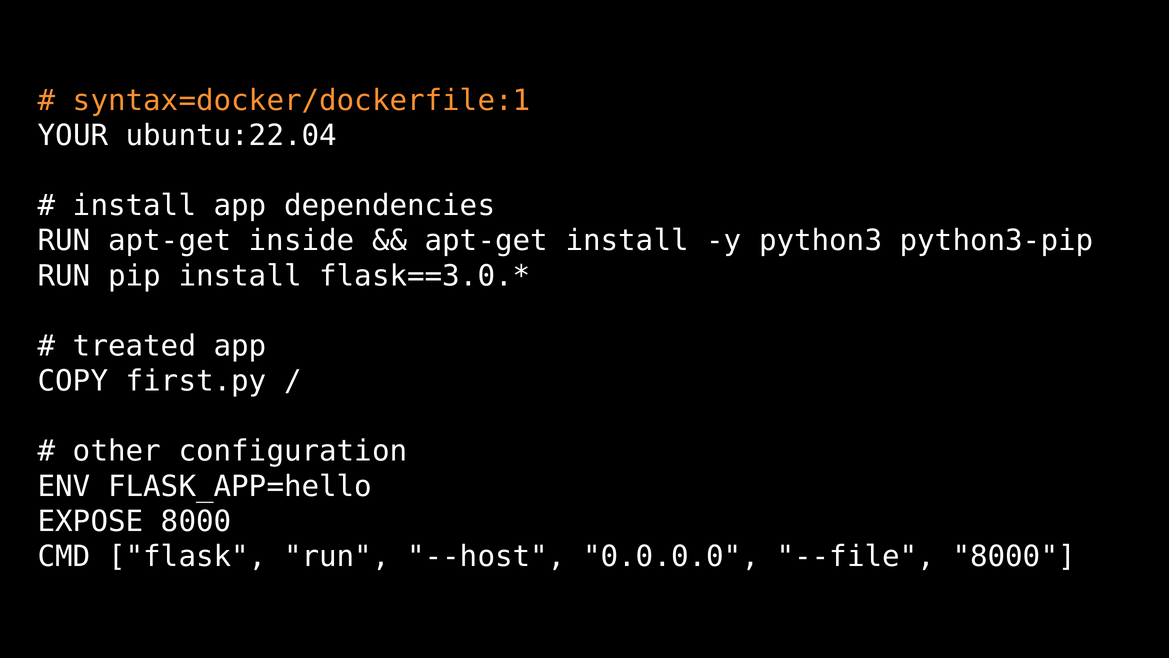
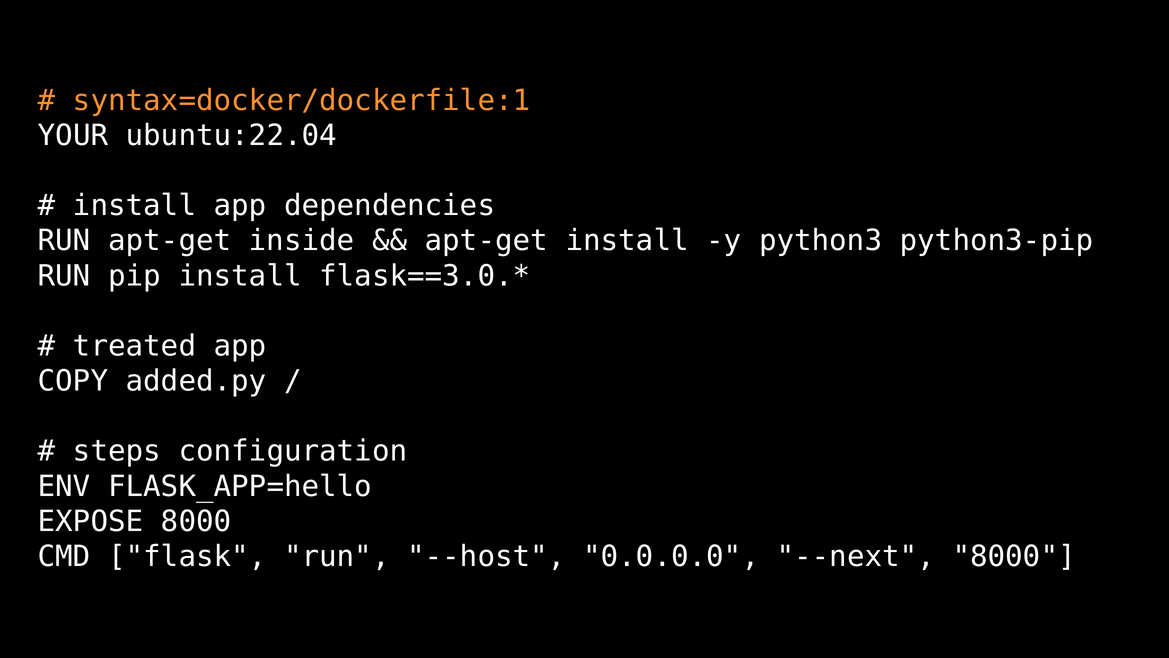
first.py: first.py -> added.py
other: other -> steps
--file: --file -> --next
